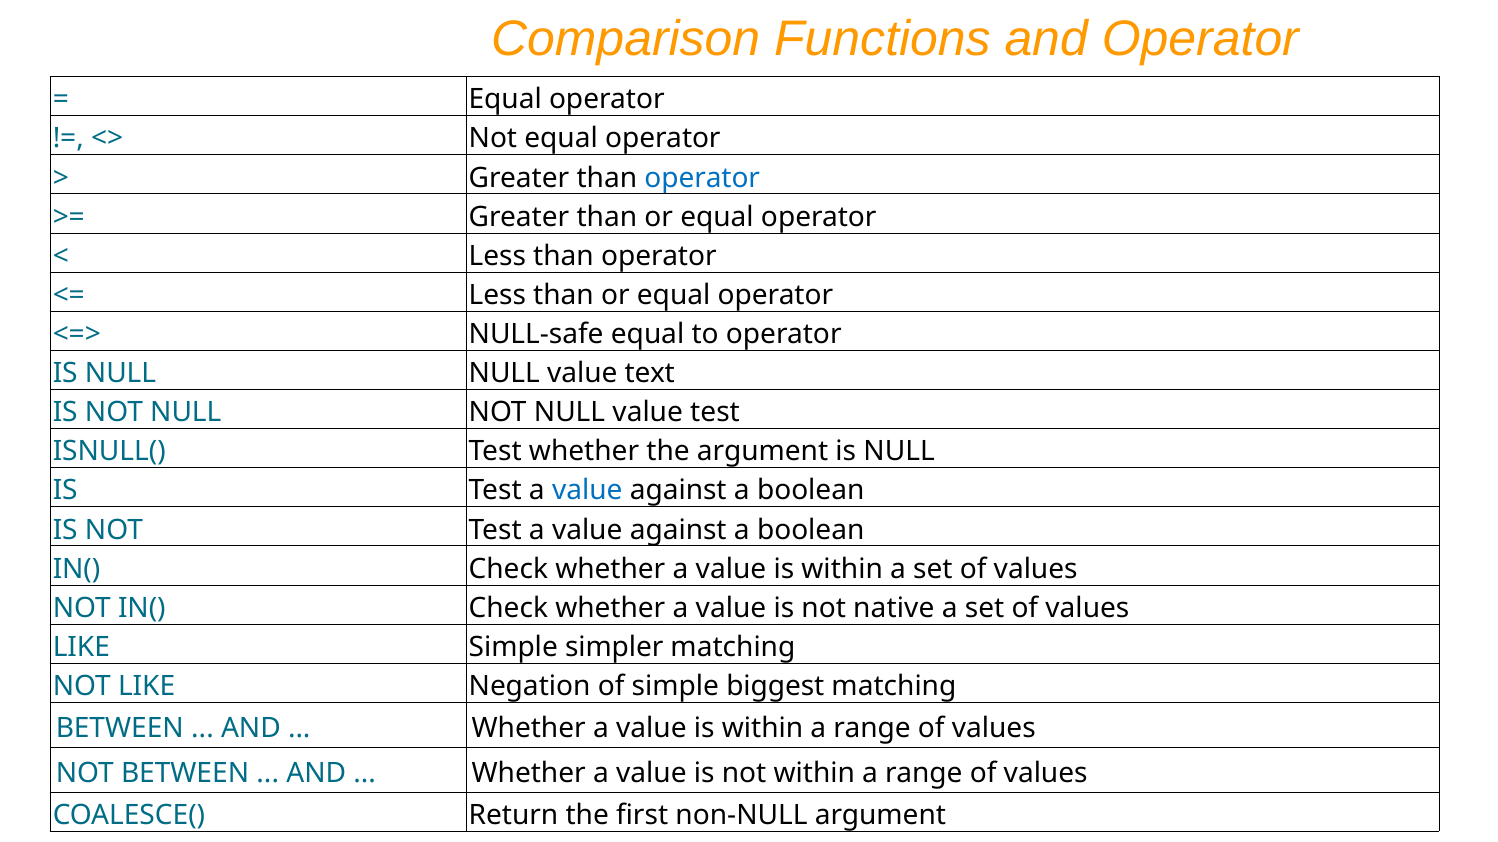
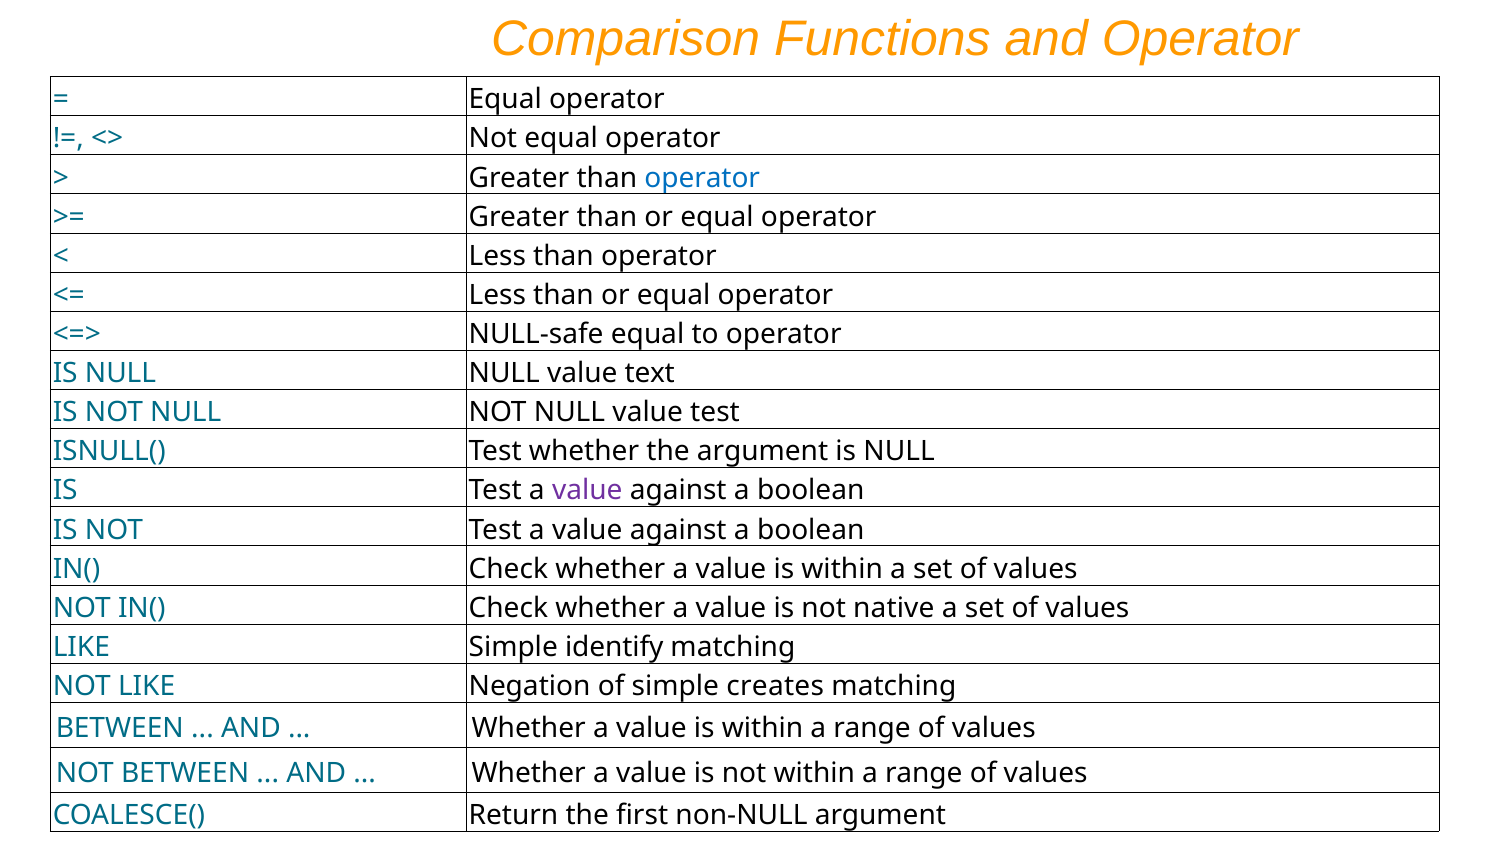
value at (587, 491) colour: blue -> purple
simpler: simpler -> identify
biggest: biggest -> creates
